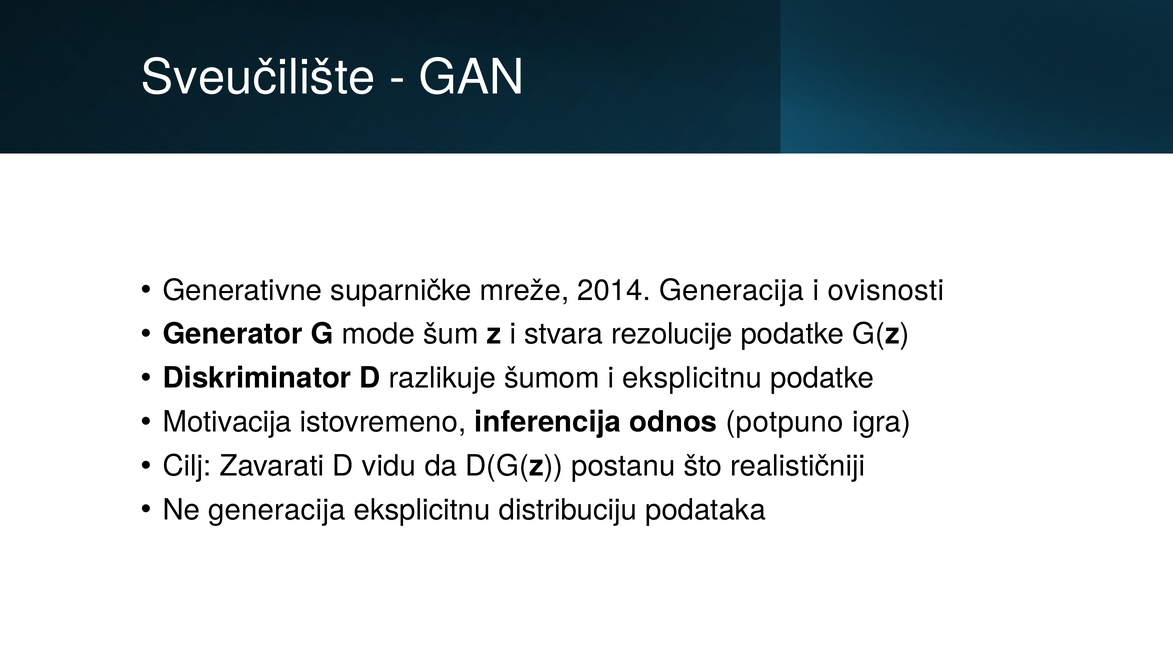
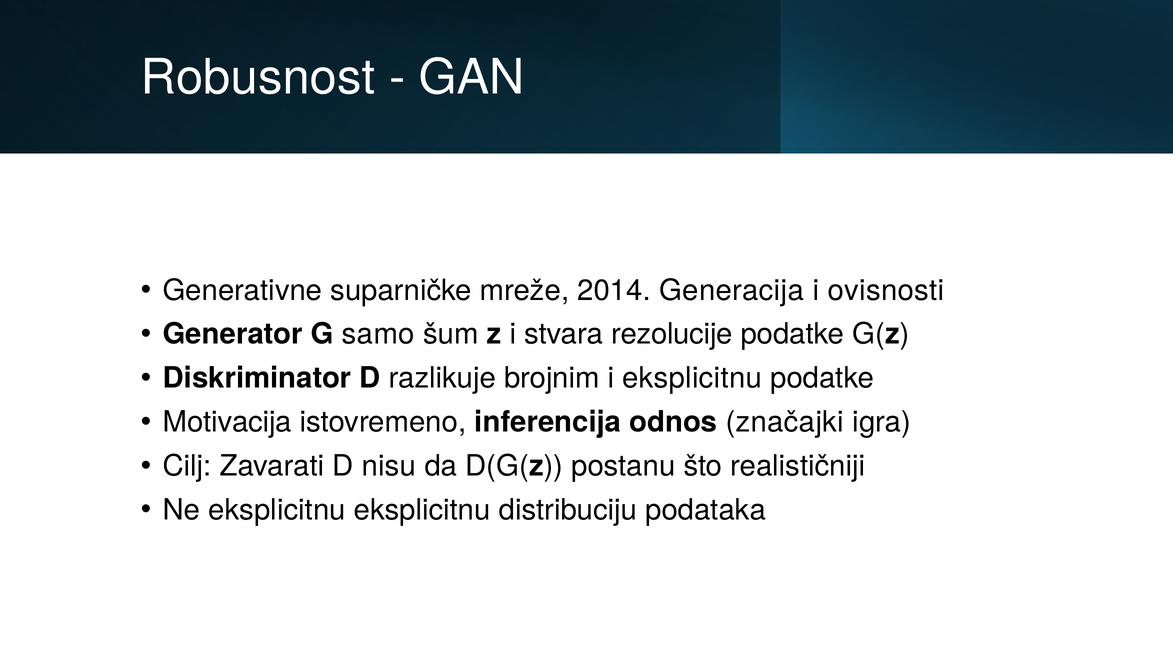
Sveučilište: Sveučilište -> Robusnost
mode: mode -> samo
šumom: šumom -> brojnim
potpuno: potpuno -> značajki
vidu: vidu -> nisu
Ne generacija: generacija -> eksplicitnu
